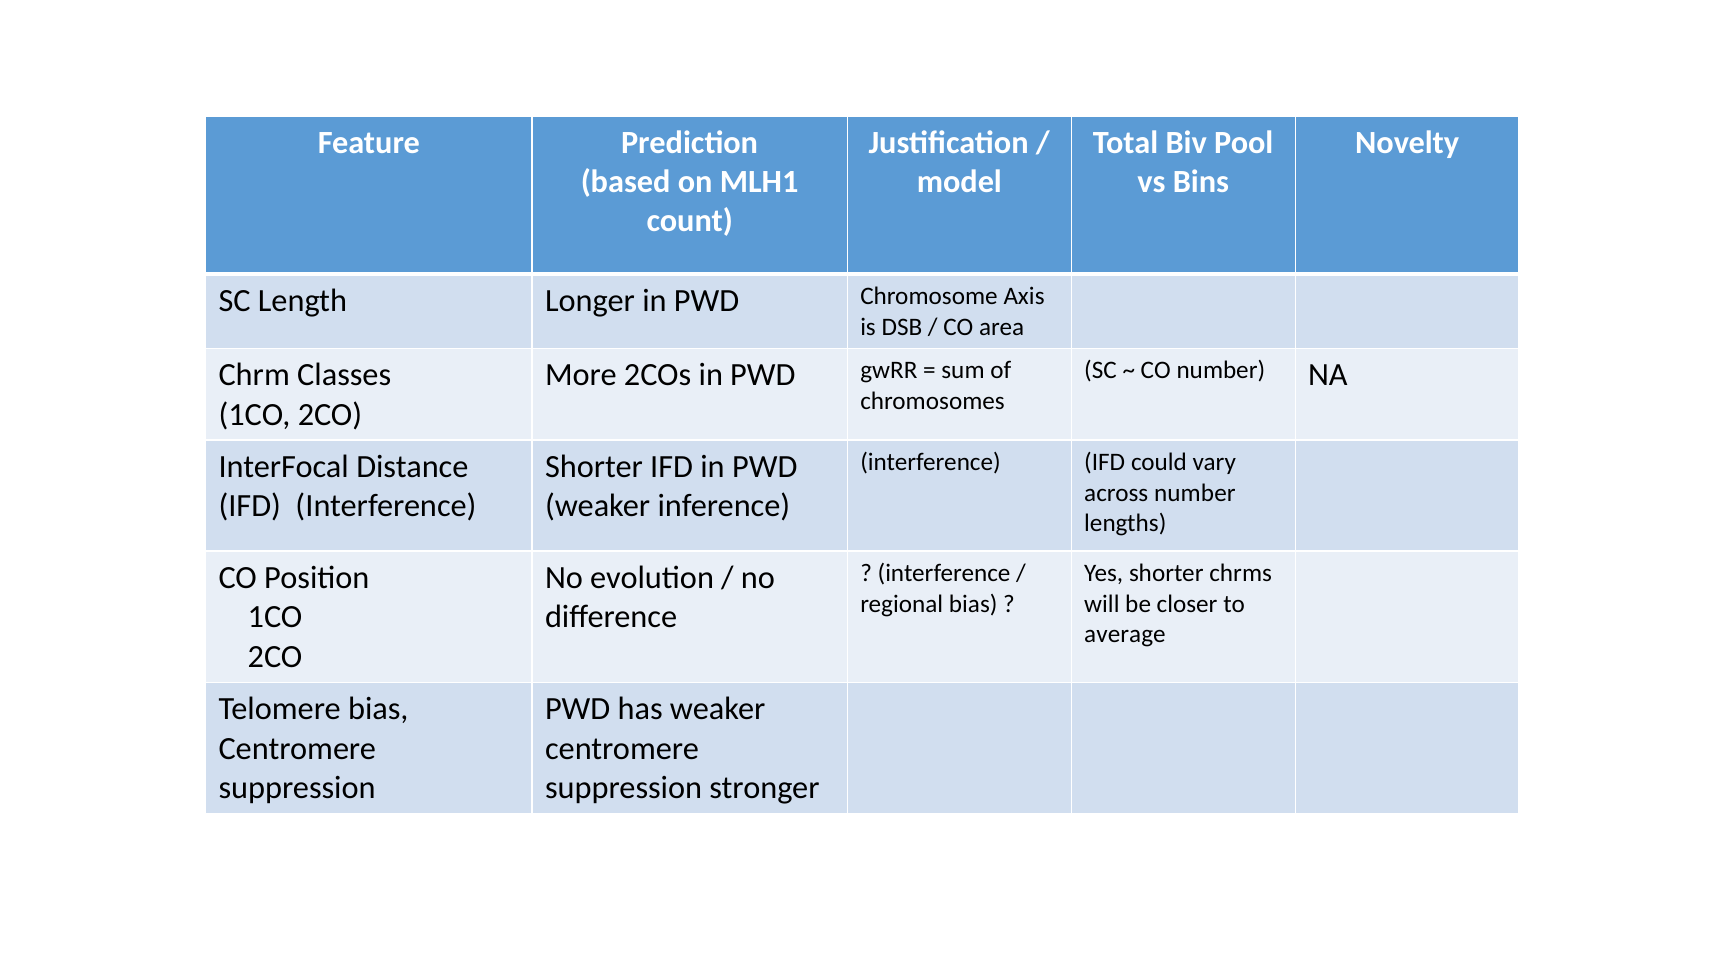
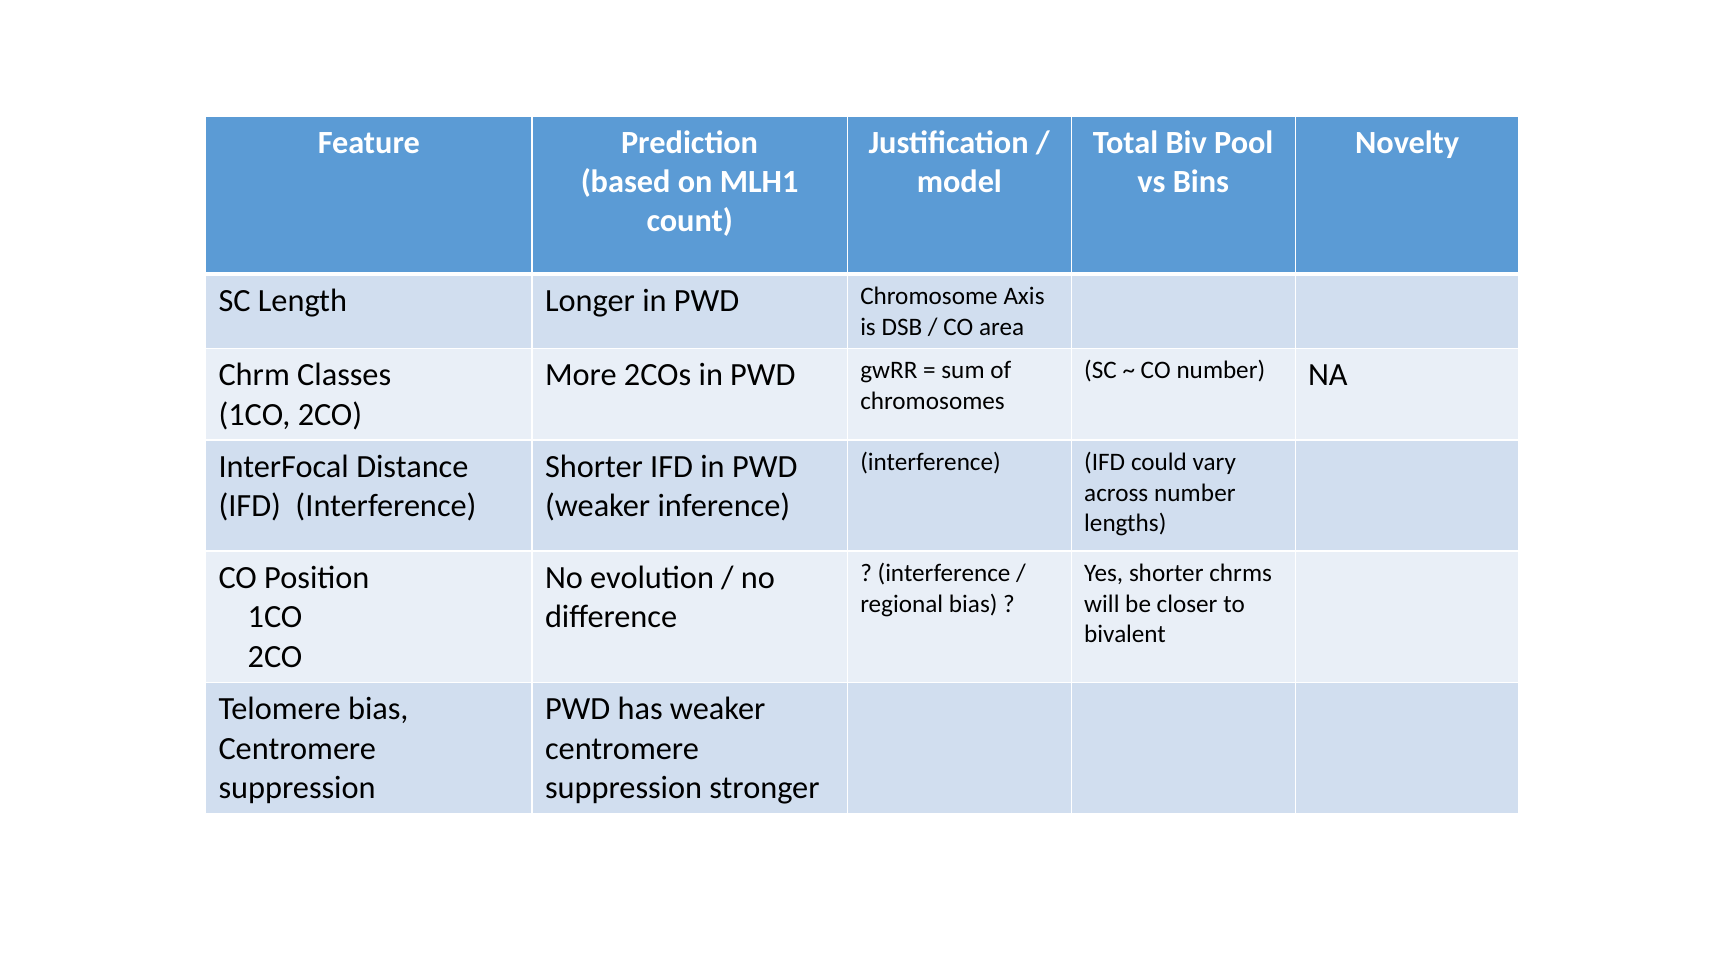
average: average -> bivalent
